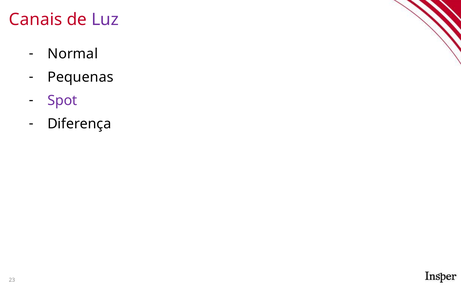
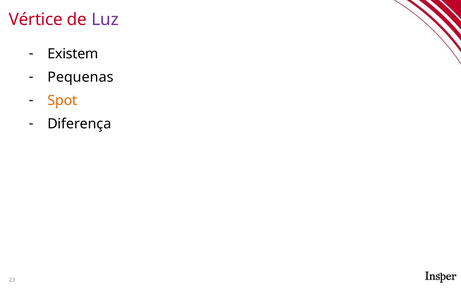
Canais: Canais -> Vértice
Normal: Normal -> Existem
Spot colour: purple -> orange
